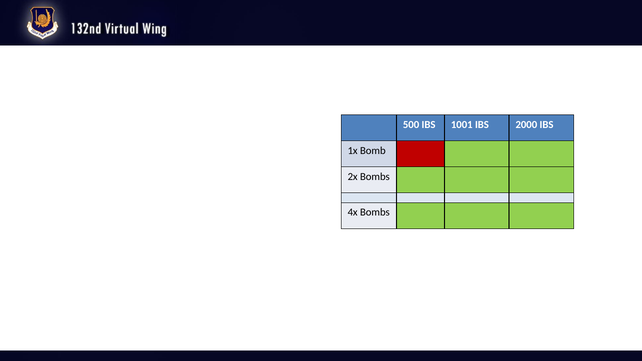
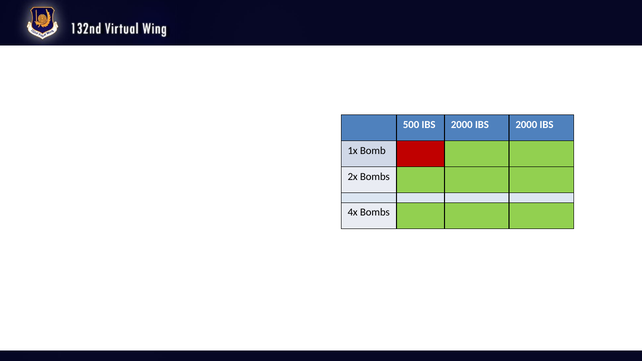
500 IBS 1001: 1001 -> 2000
